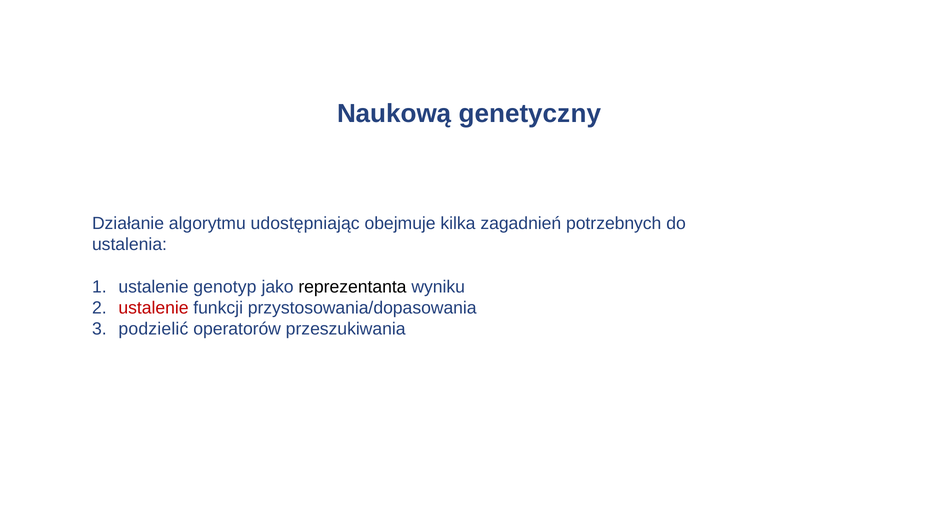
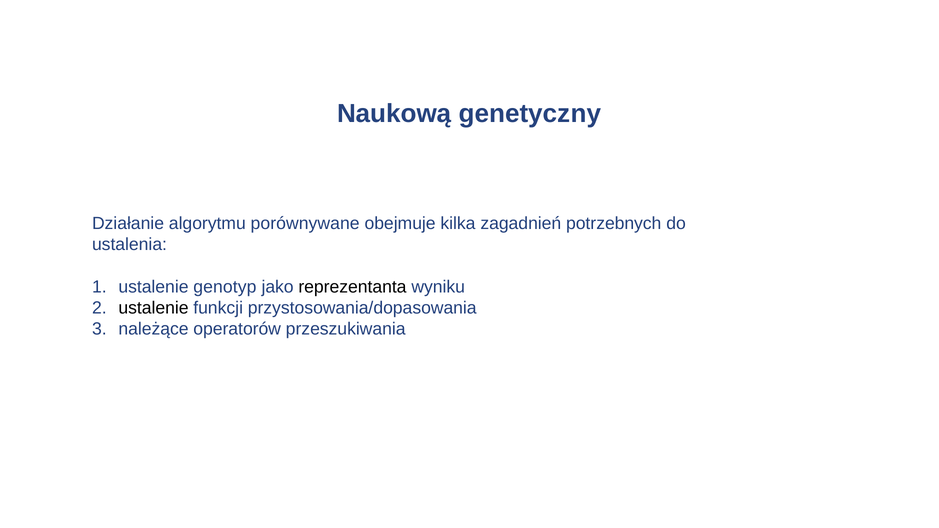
udostępniając: udostępniając -> porównywane
ustalenie at (154, 308) colour: red -> black
podzielić: podzielić -> należące
